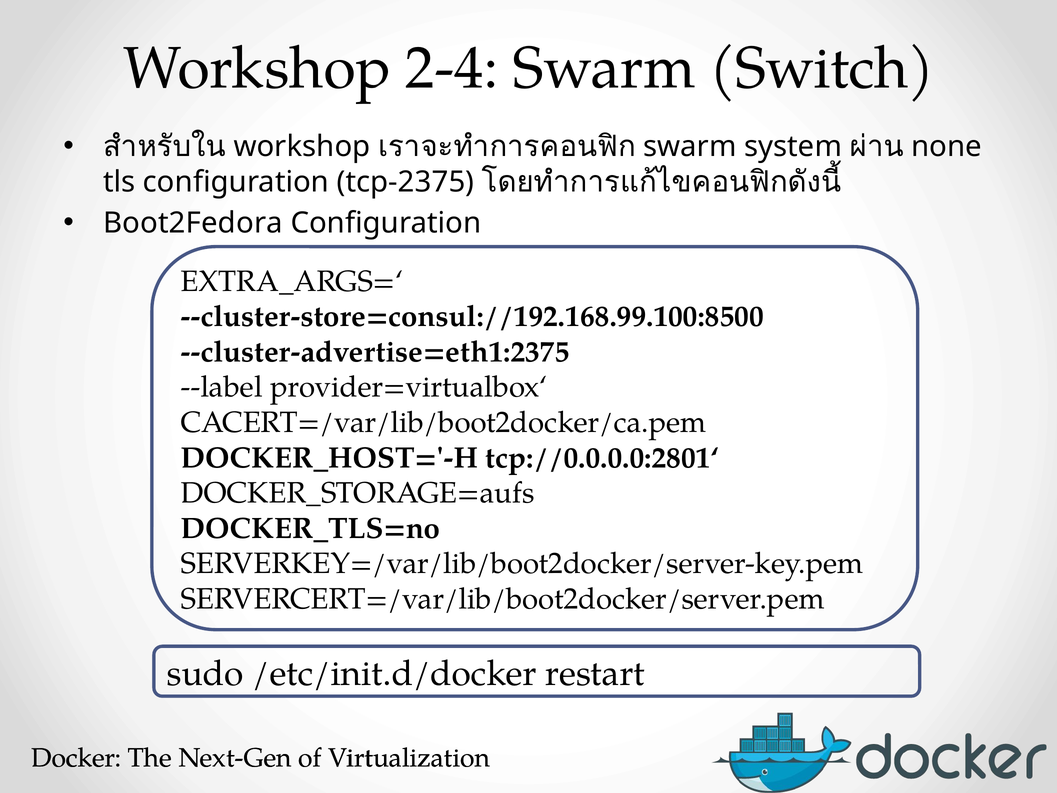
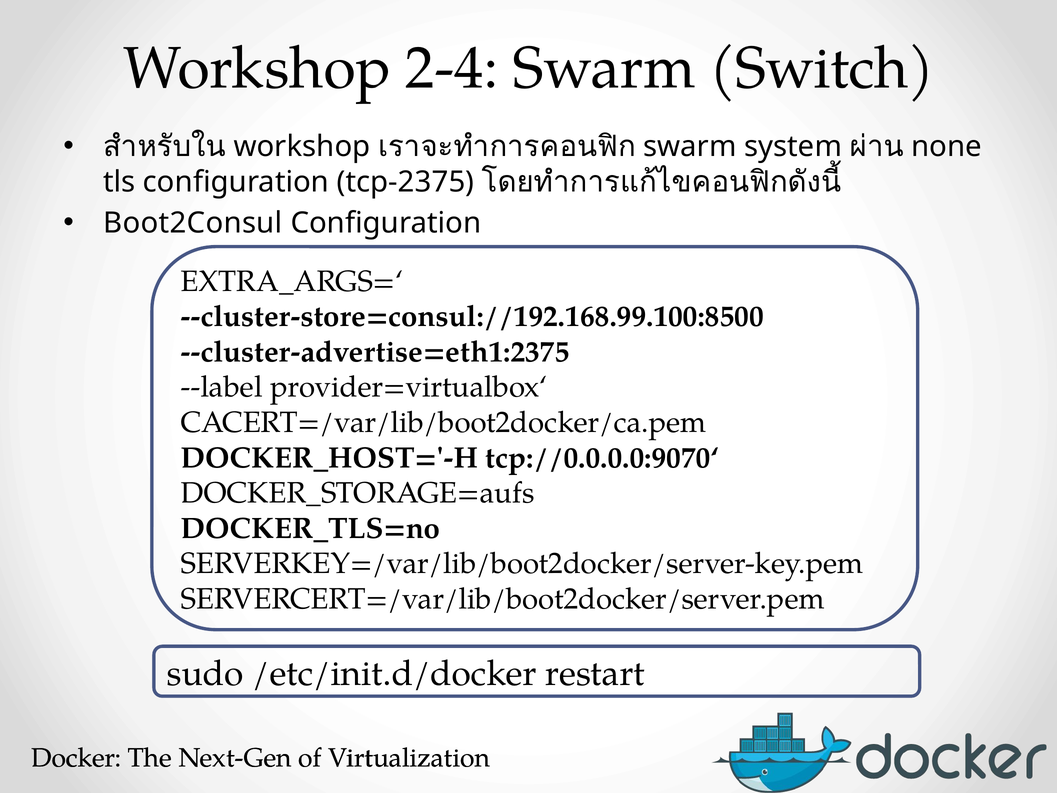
Boot2Fedora: Boot2Fedora -> Boot2Consul
tcp://0.0.0.0:2801‘: tcp://0.0.0.0:2801‘ -> tcp://0.0.0.0:9070‘
